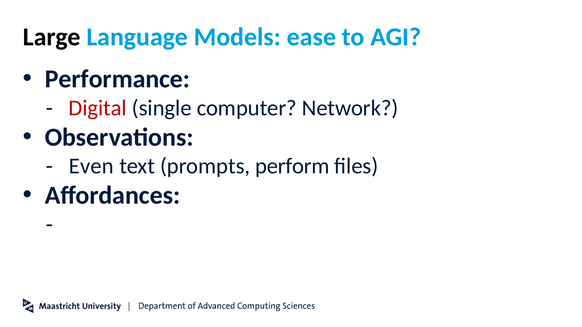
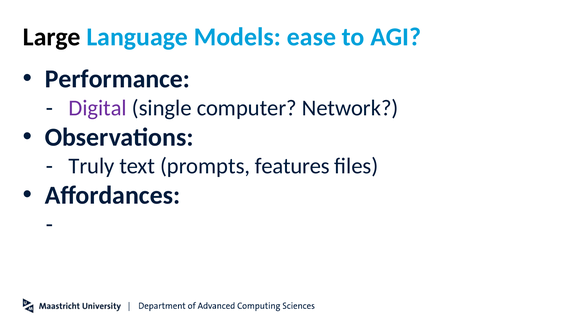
Digital colour: red -> purple
Even: Even -> Truly
perform: perform -> features
